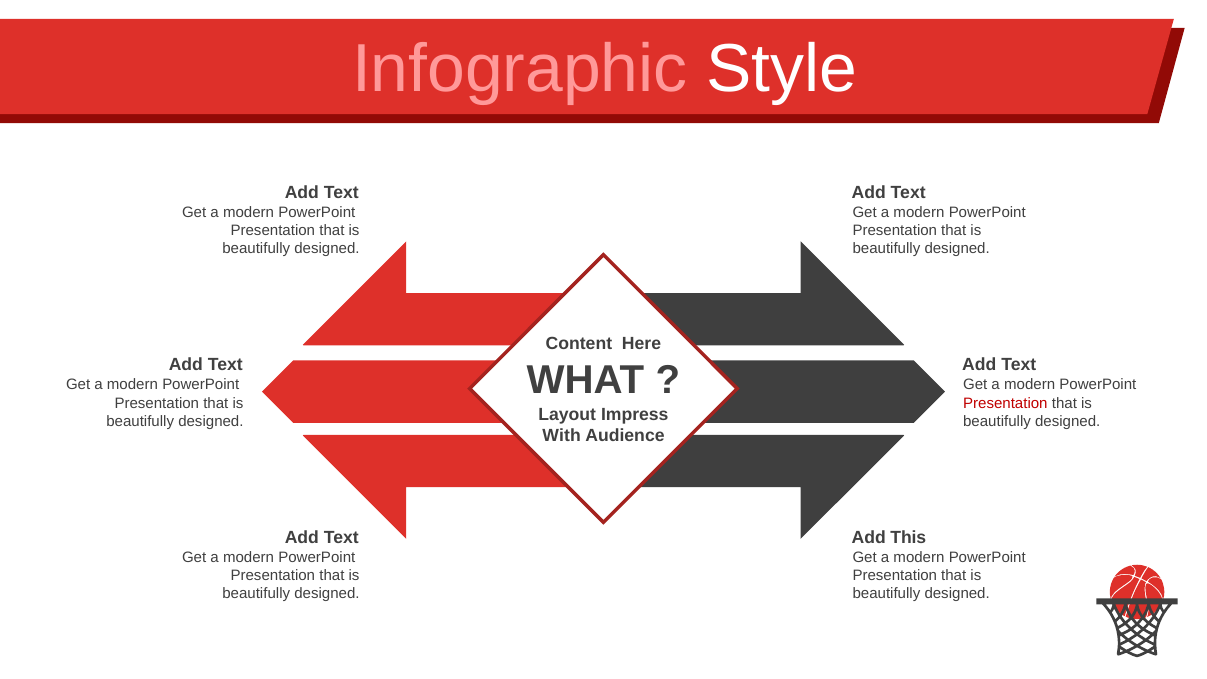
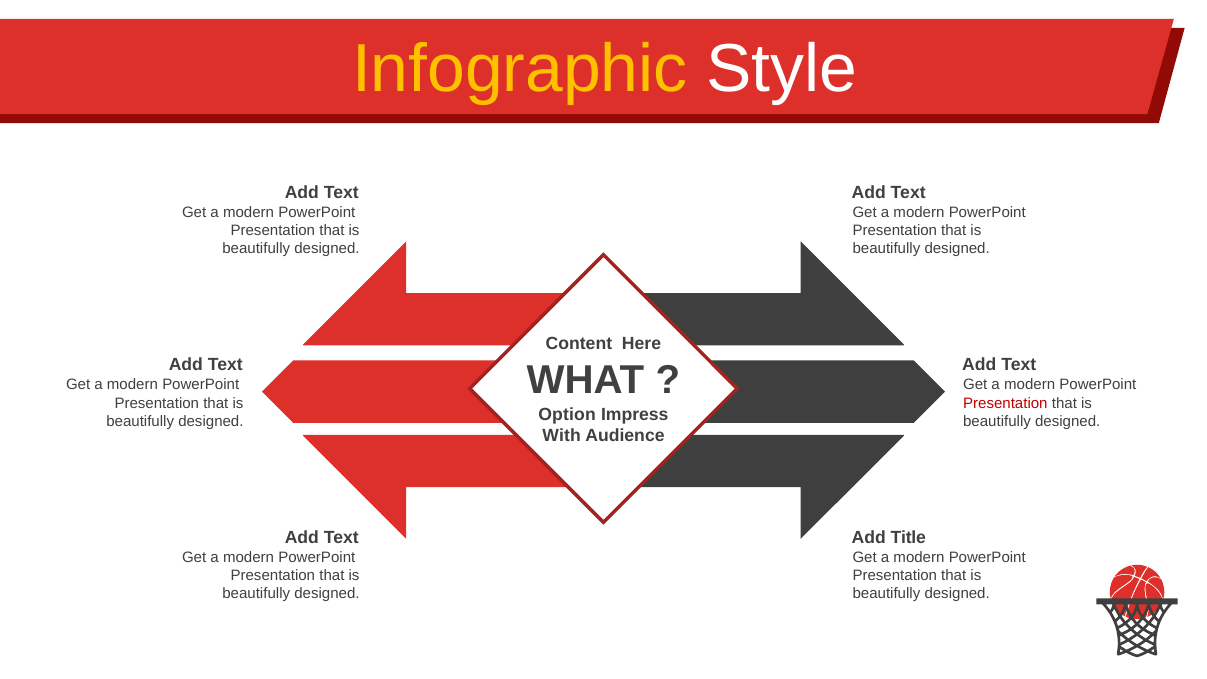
Infographic colour: pink -> yellow
Layout: Layout -> Option
This: This -> Title
